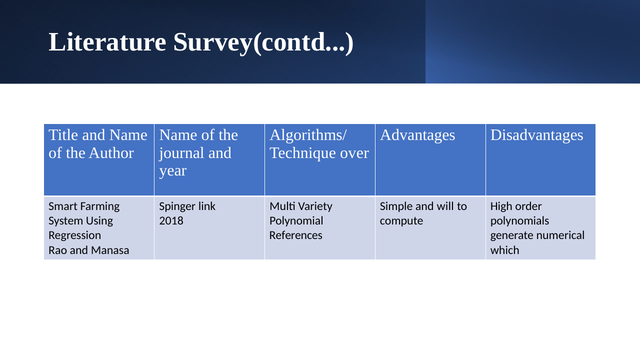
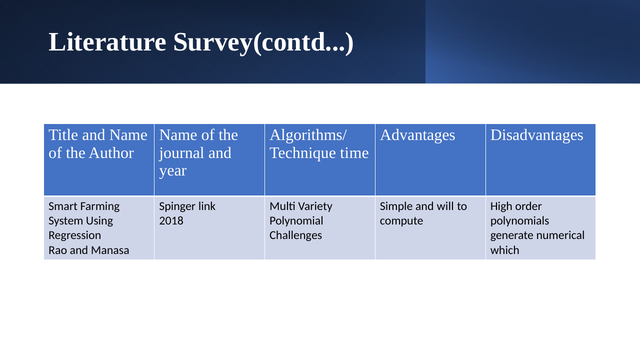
over: over -> time
References: References -> Challenges
